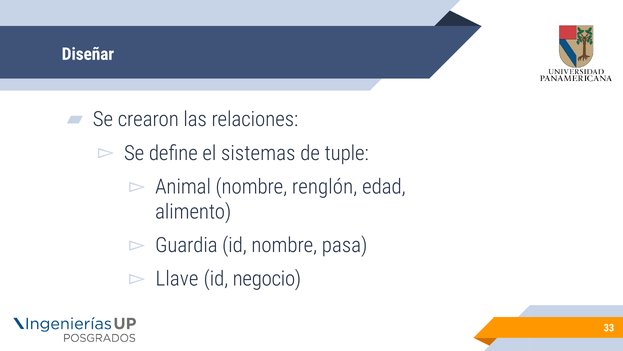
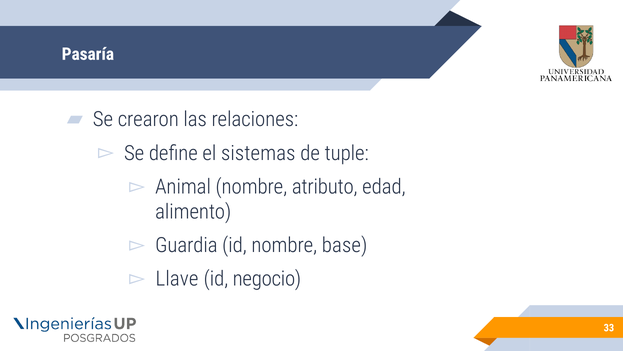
Diseñar: Diseñar -> Pasaría
renglón: renglón -> atributo
pasa: pasa -> base
